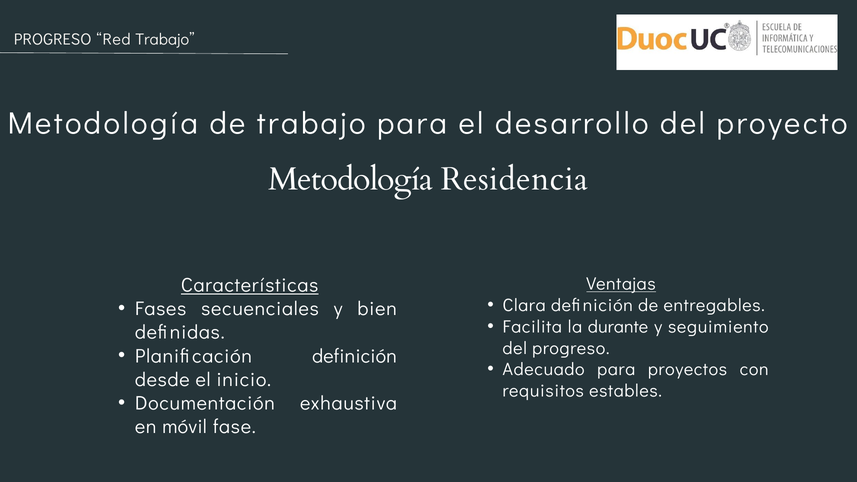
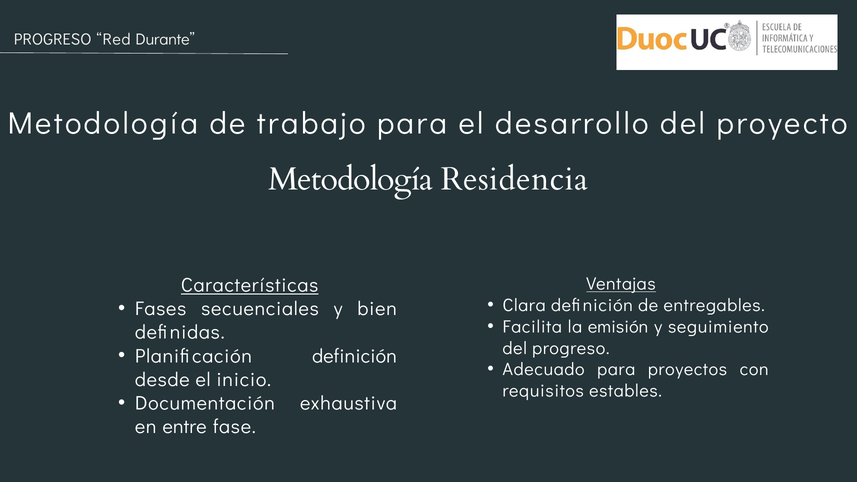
Red Trabajo: Trabajo -> Durante
durante: durante -> emisión
móvil: móvil -> entre
